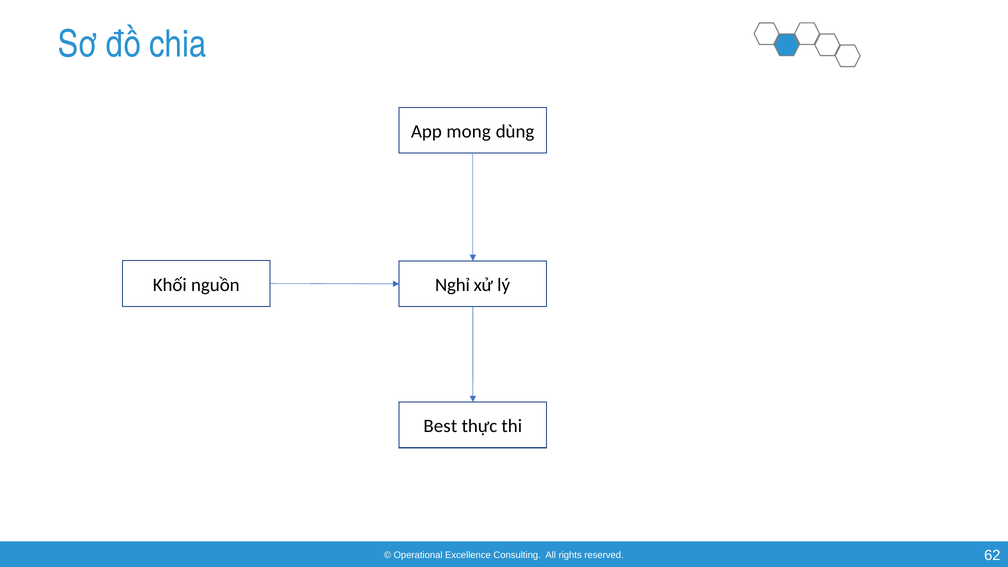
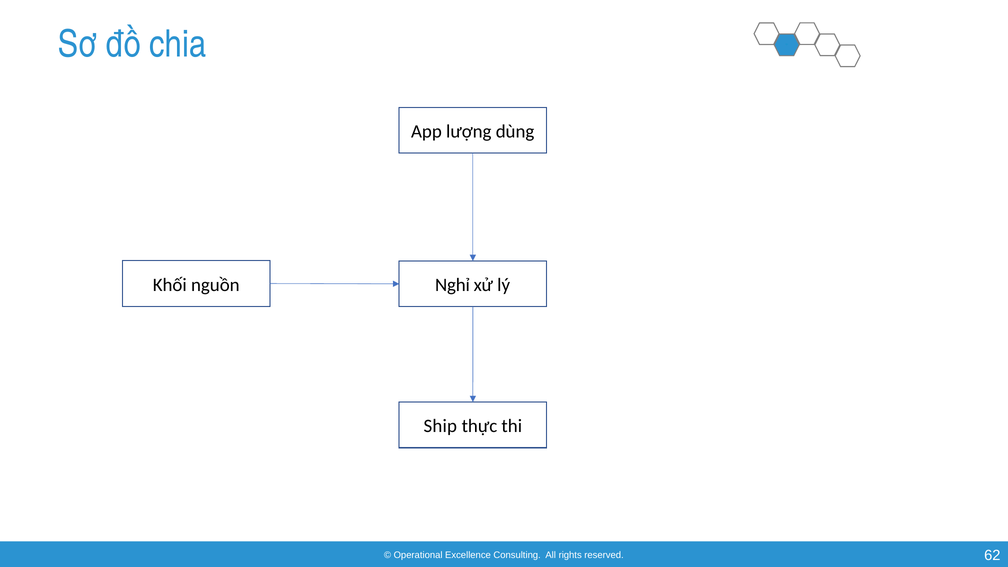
mong: mong -> lượng
Best: Best -> Ship
